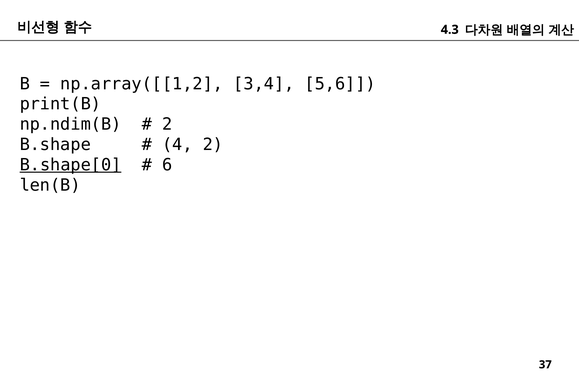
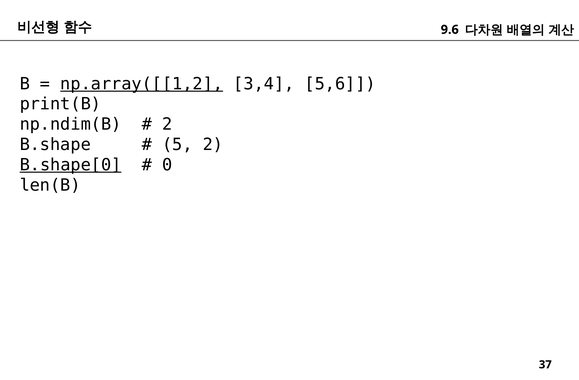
4.3: 4.3 -> 9.6
np.array([[1,2 underline: none -> present
4: 4 -> 5
6: 6 -> 0
